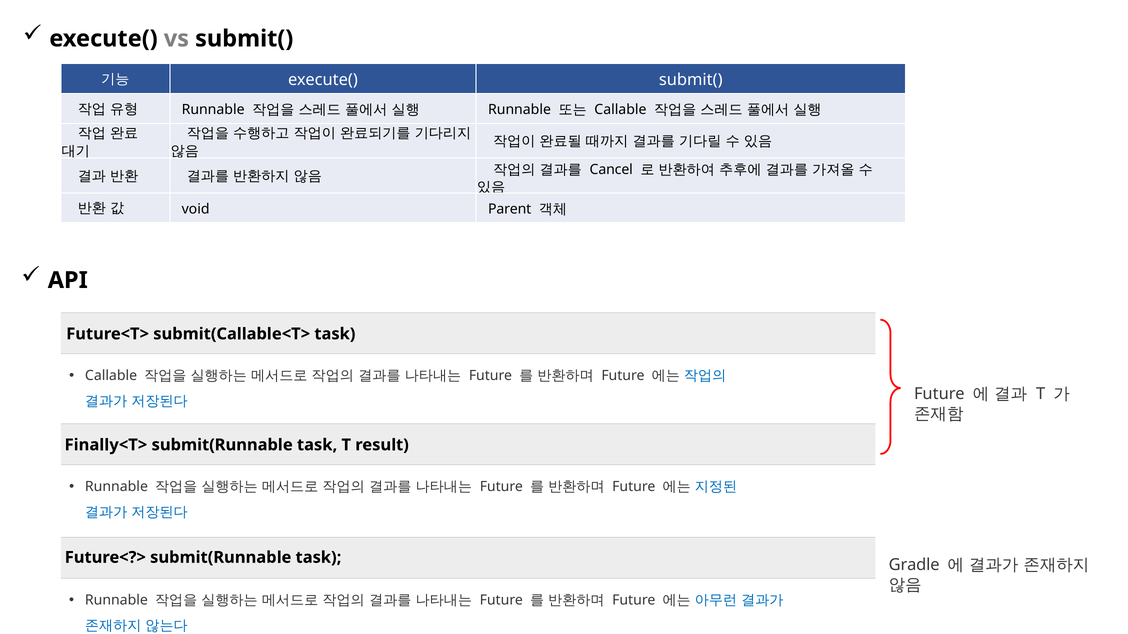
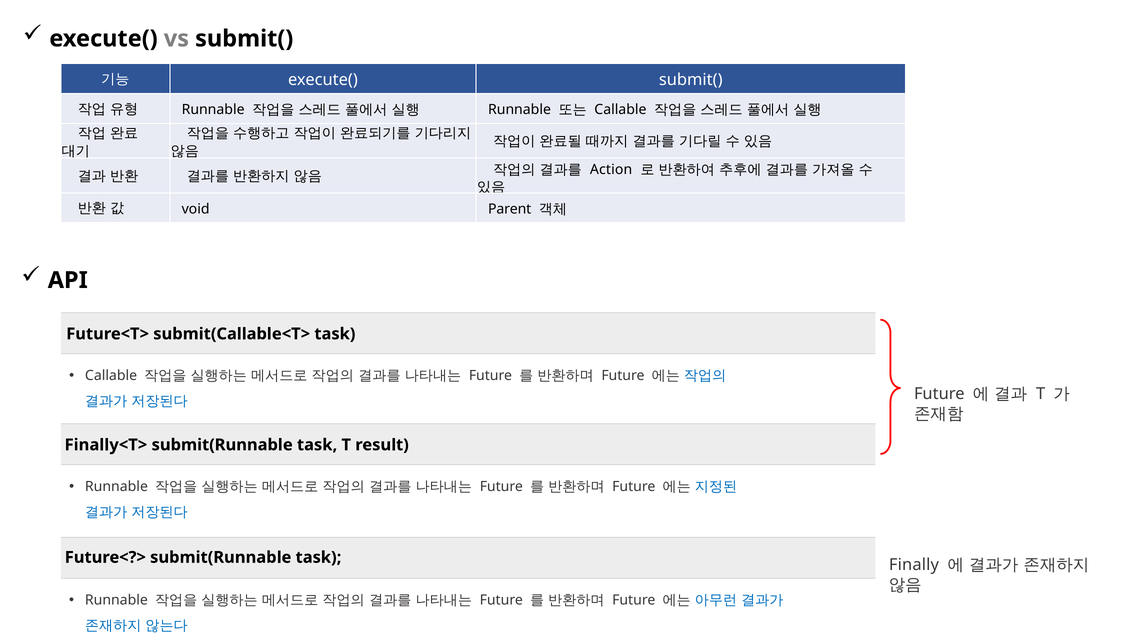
Cancel: Cancel -> Action
Gradle: Gradle -> Finally
